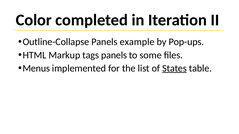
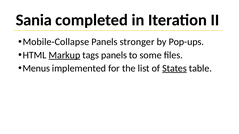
Color: Color -> Sania
Outline-Collapse: Outline-Collapse -> Mobile-Collapse
example: example -> stronger
Markup underline: none -> present
